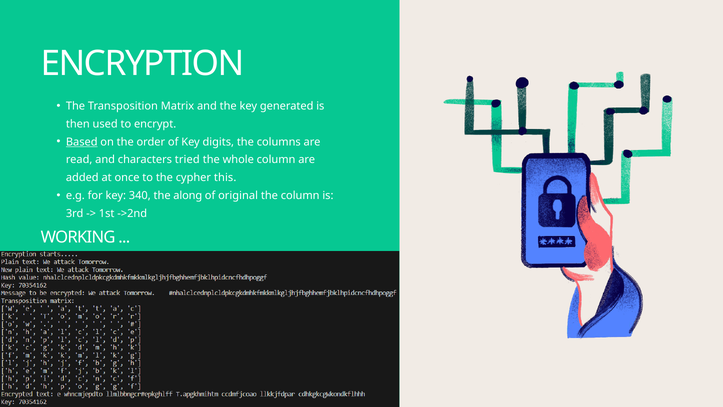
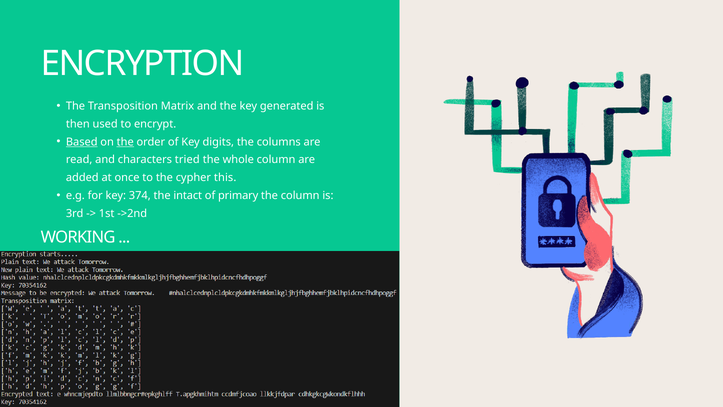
the at (125, 142) underline: none -> present
340: 340 -> 374
along: along -> intact
original: original -> primary
